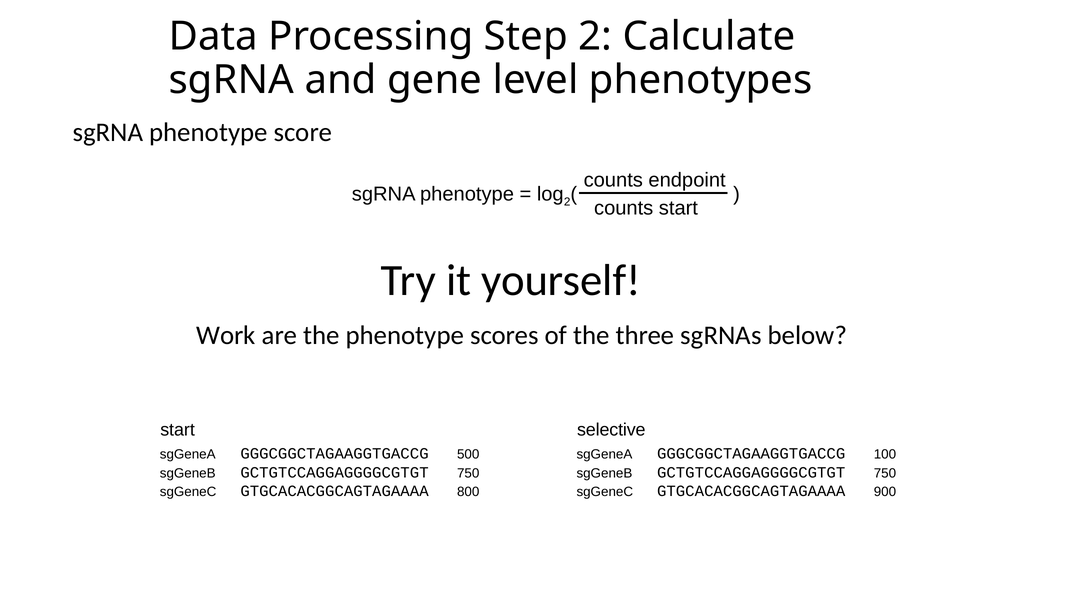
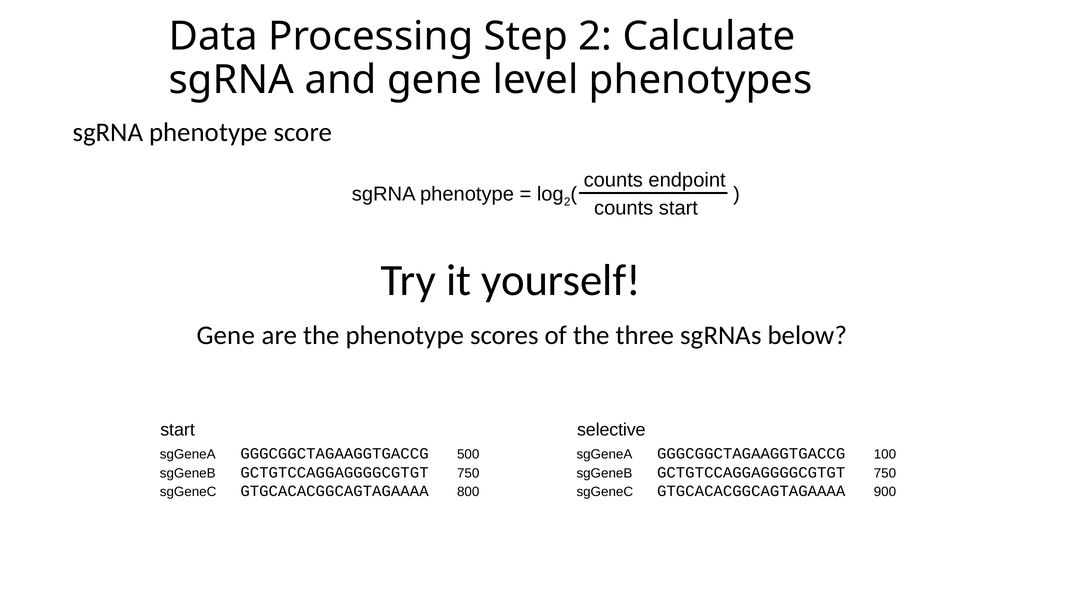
Work at (226, 335): Work -> Gene
